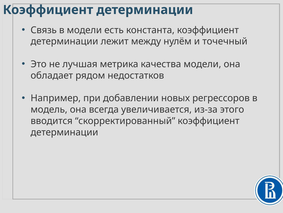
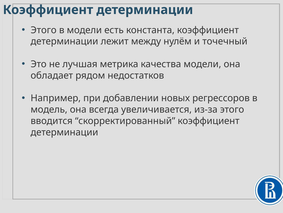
Связь at (44, 30): Связь -> Этого
